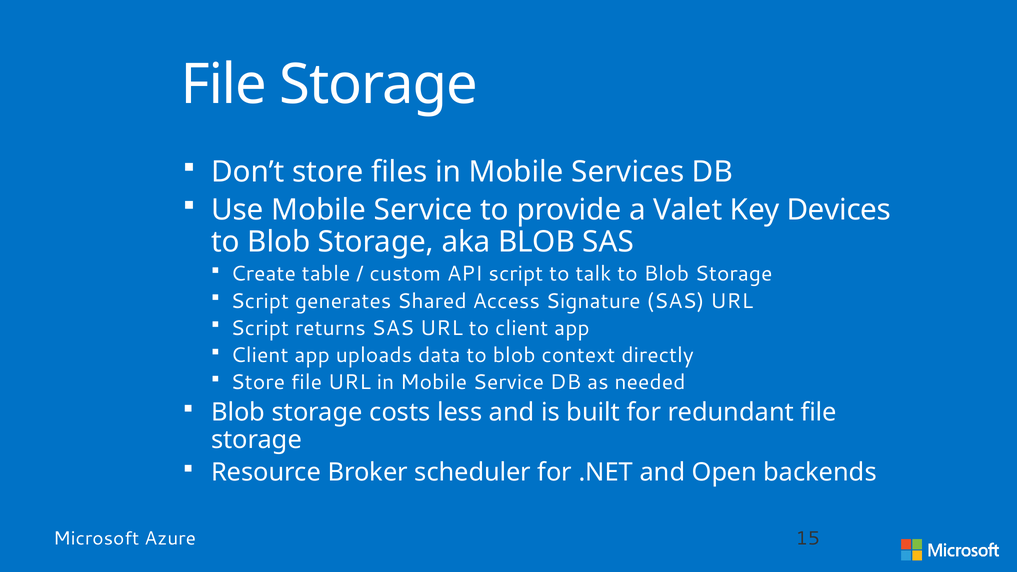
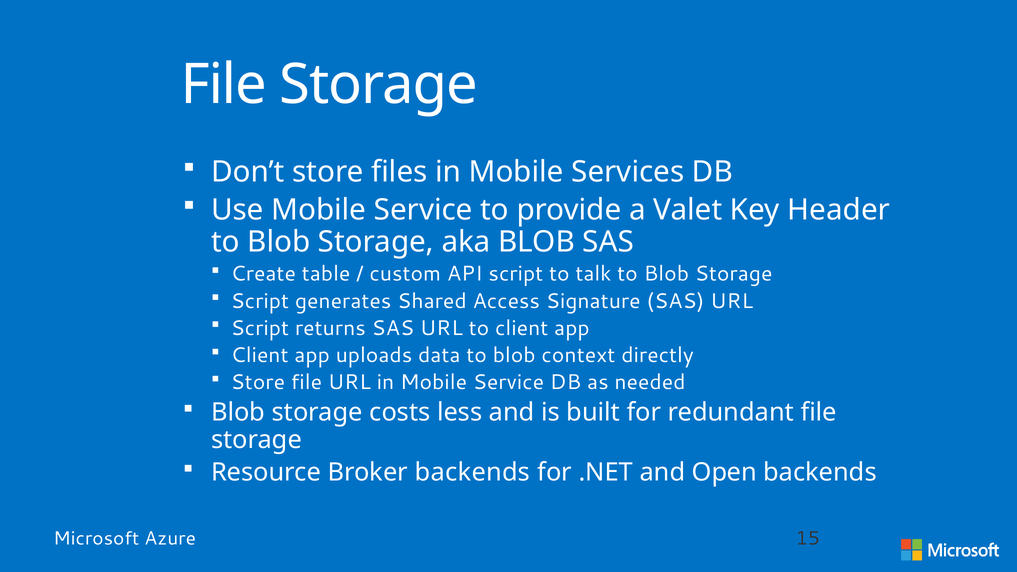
Devices: Devices -> Header
Broker scheduler: scheduler -> backends
